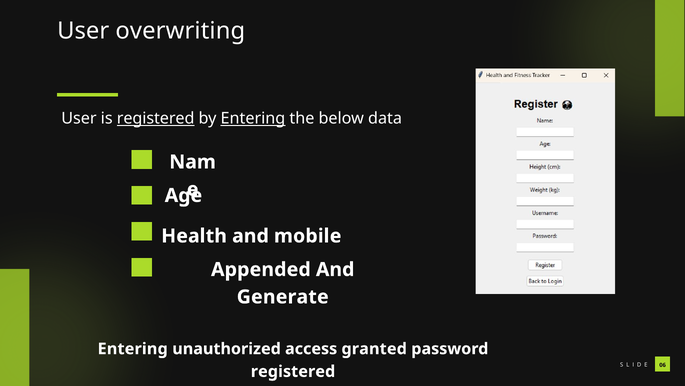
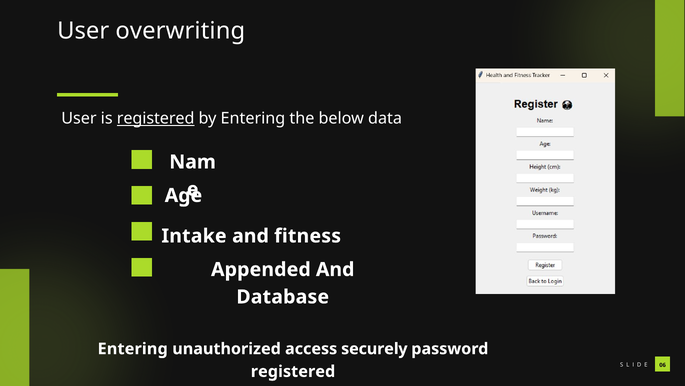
Entering at (253, 118) underline: present -> none
Health: Health -> Intake
mobile: mobile -> fitness
Generate: Generate -> Database
granted: granted -> securely
